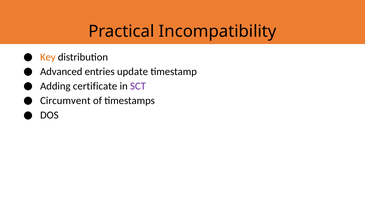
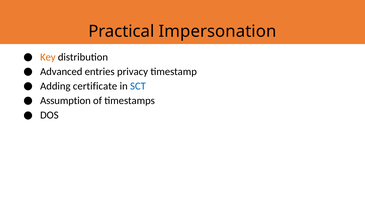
Incompatibility: Incompatibility -> Impersonation
update: update -> privacy
SCT colour: purple -> blue
Circumvent: Circumvent -> Assumption
